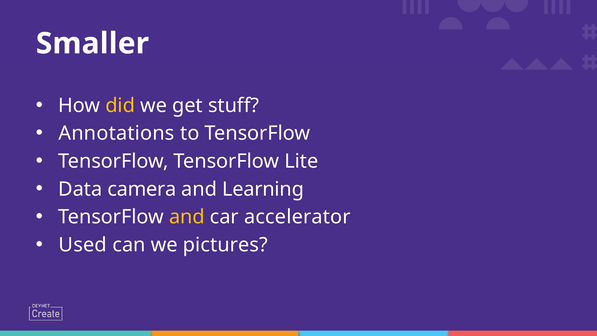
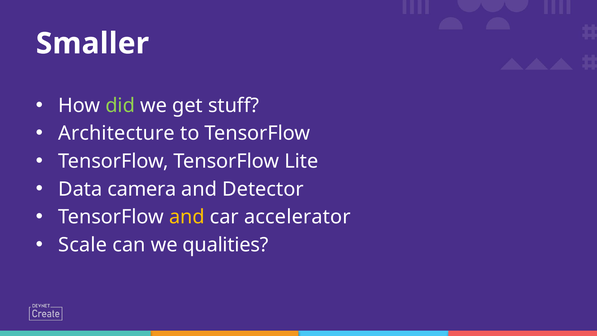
did colour: yellow -> light green
Annotations: Annotations -> Architecture
Learning: Learning -> Detector
Used: Used -> Scale
pictures: pictures -> qualities
